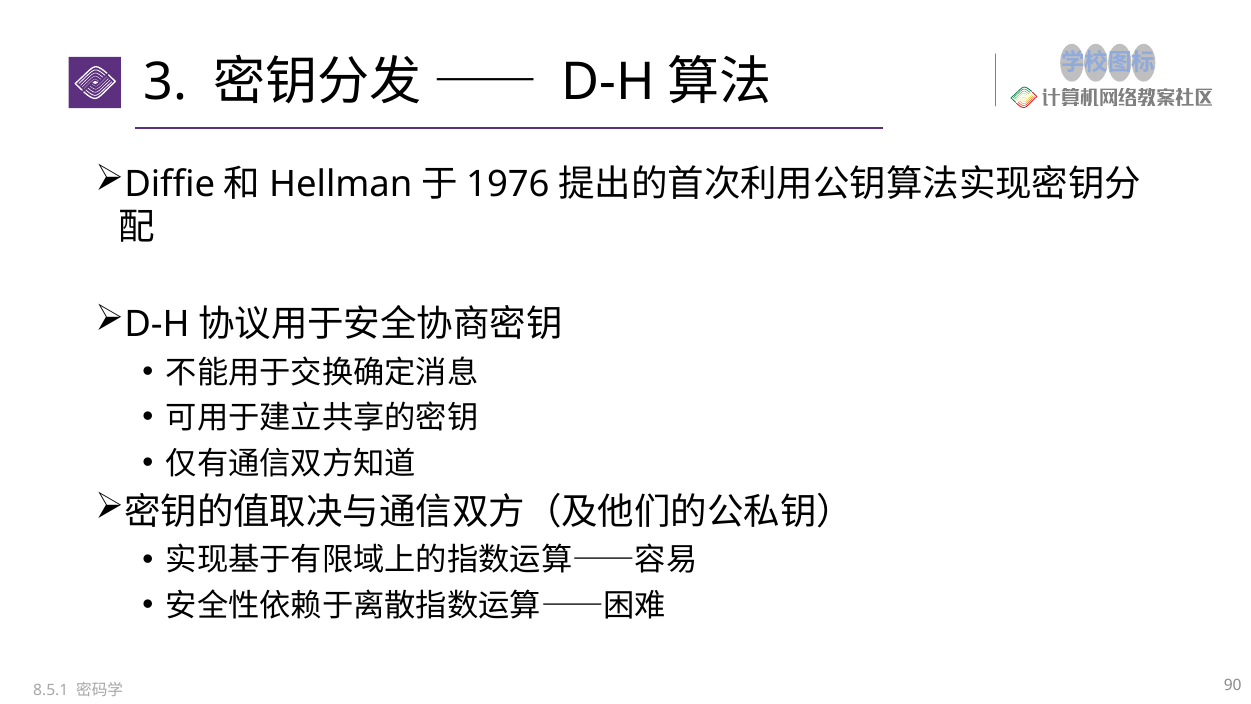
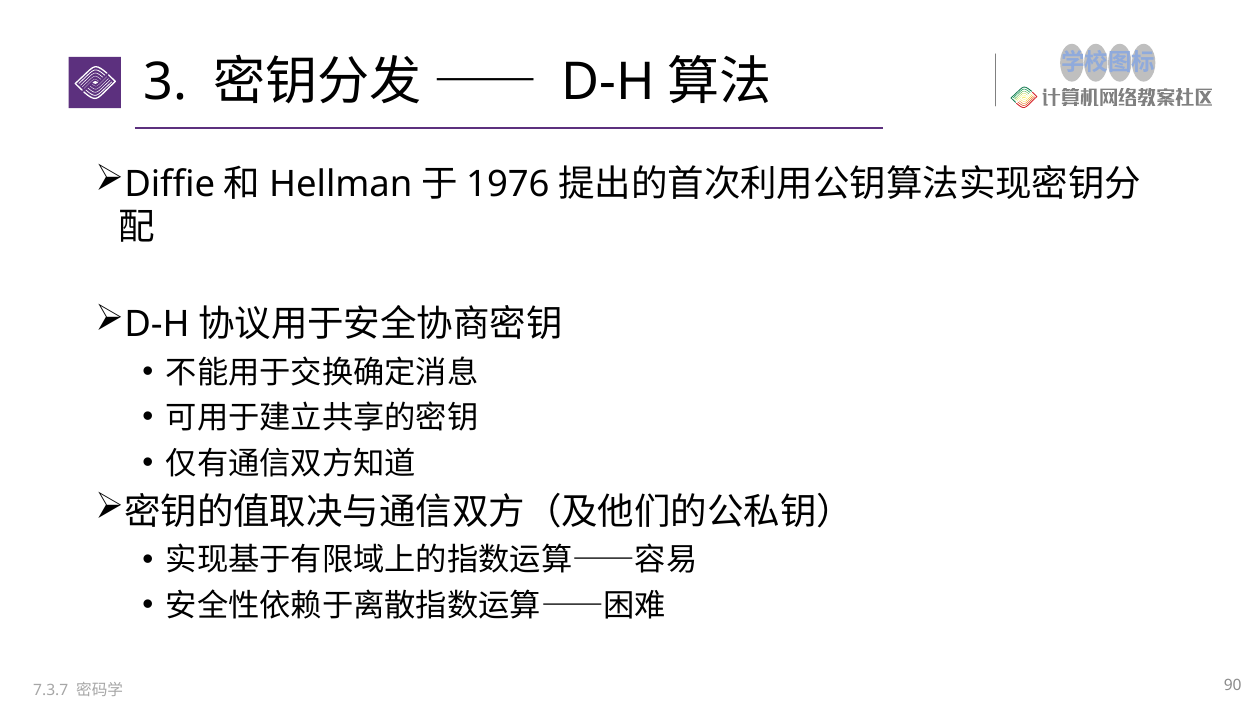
8.5.1: 8.5.1 -> 7.3.7
